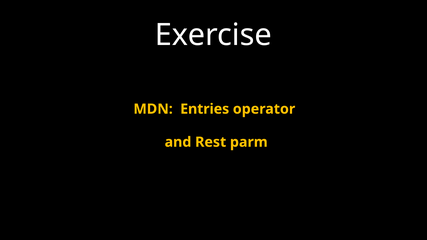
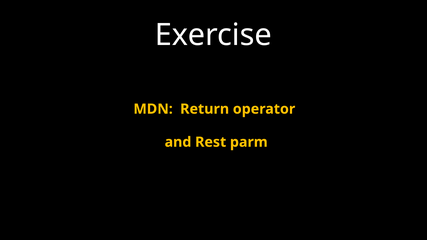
Entries: Entries -> Return
